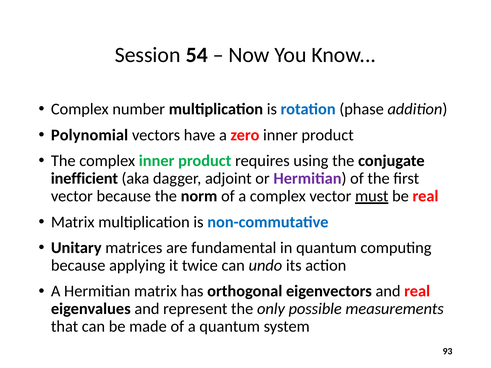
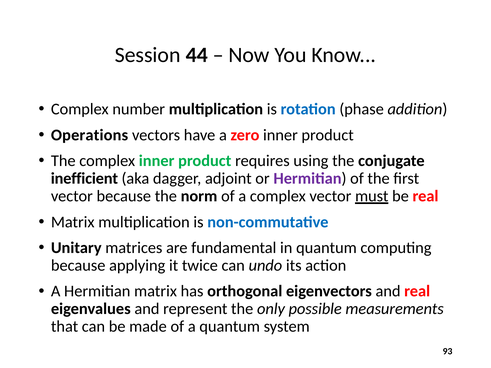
54: 54 -> 44
Polynomial: Polynomial -> Operations
